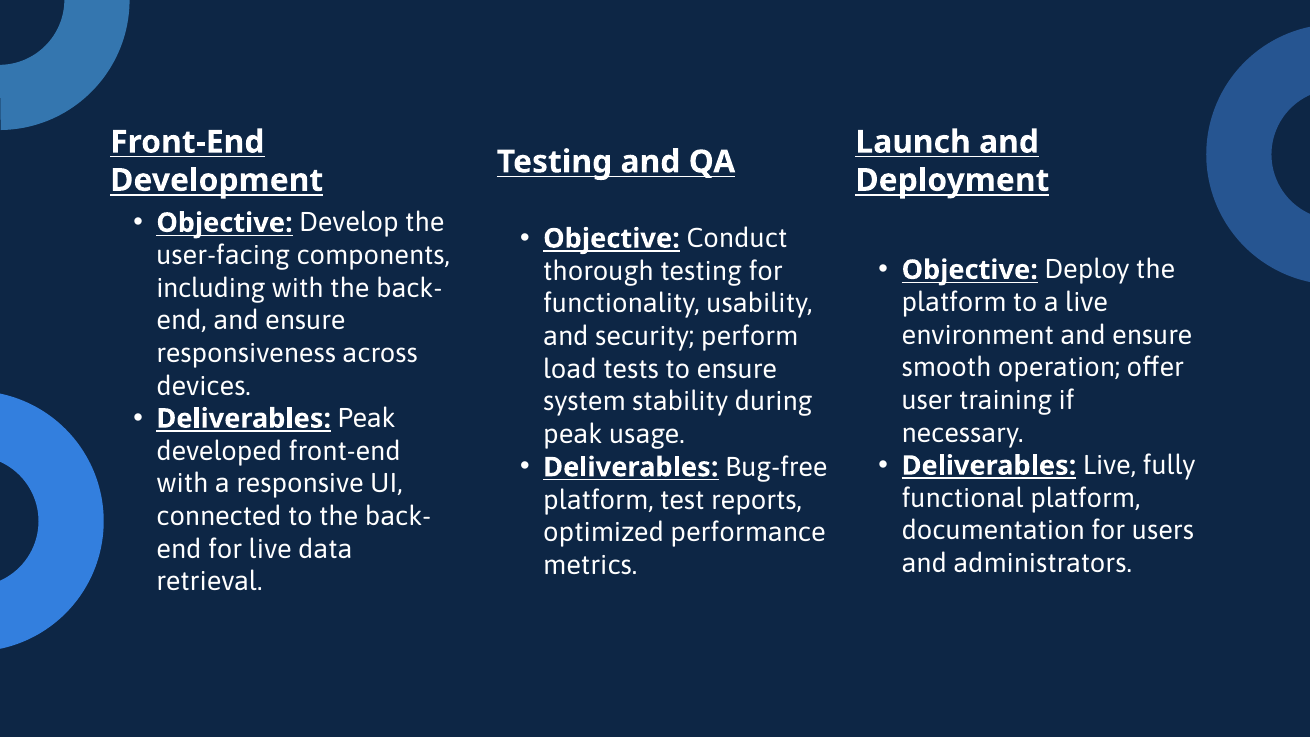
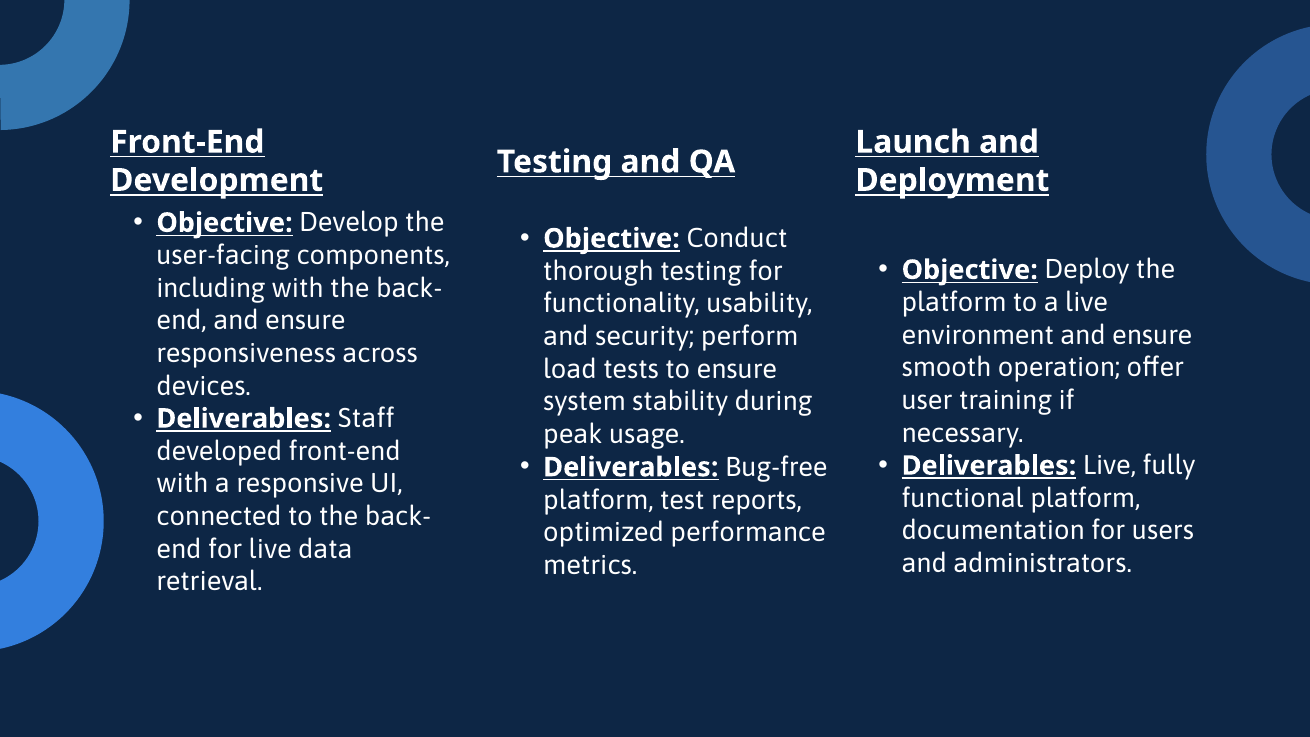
Deliverables Peak: Peak -> Staff
